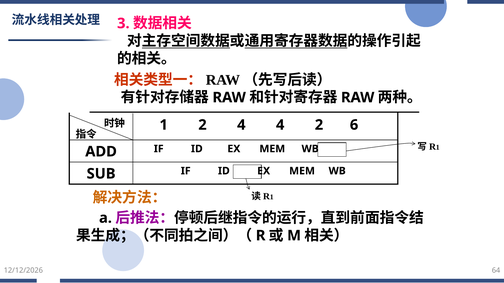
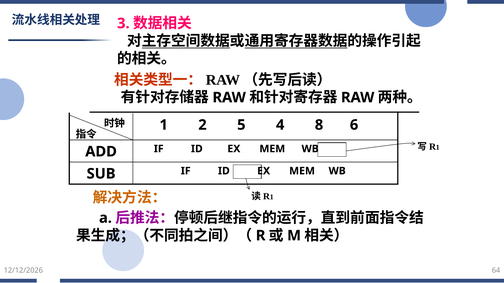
2 4: 4 -> 5
4 2: 2 -> 8
